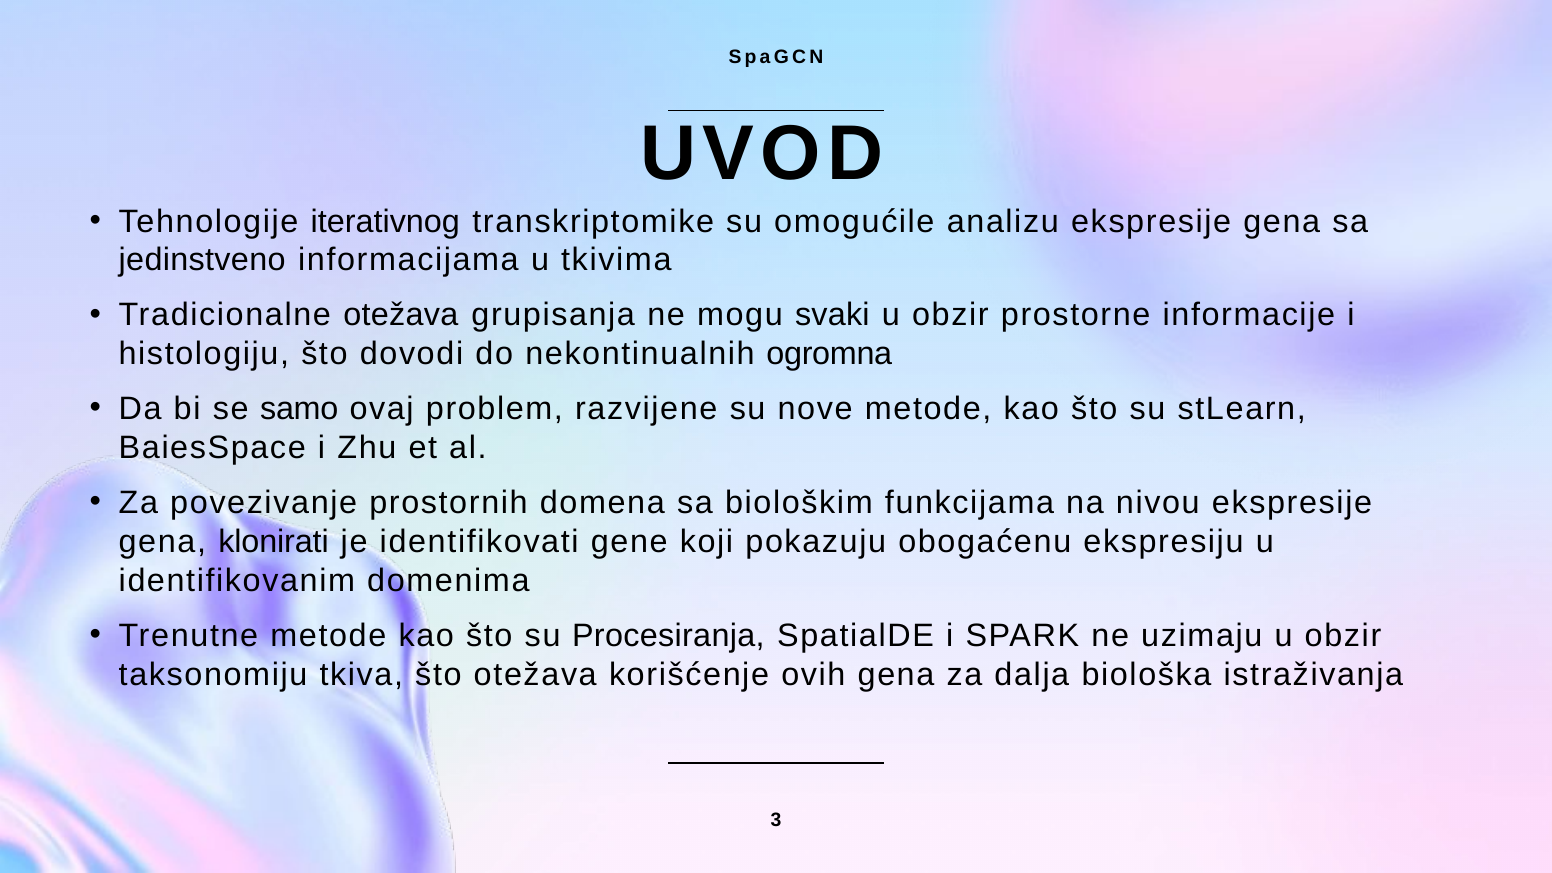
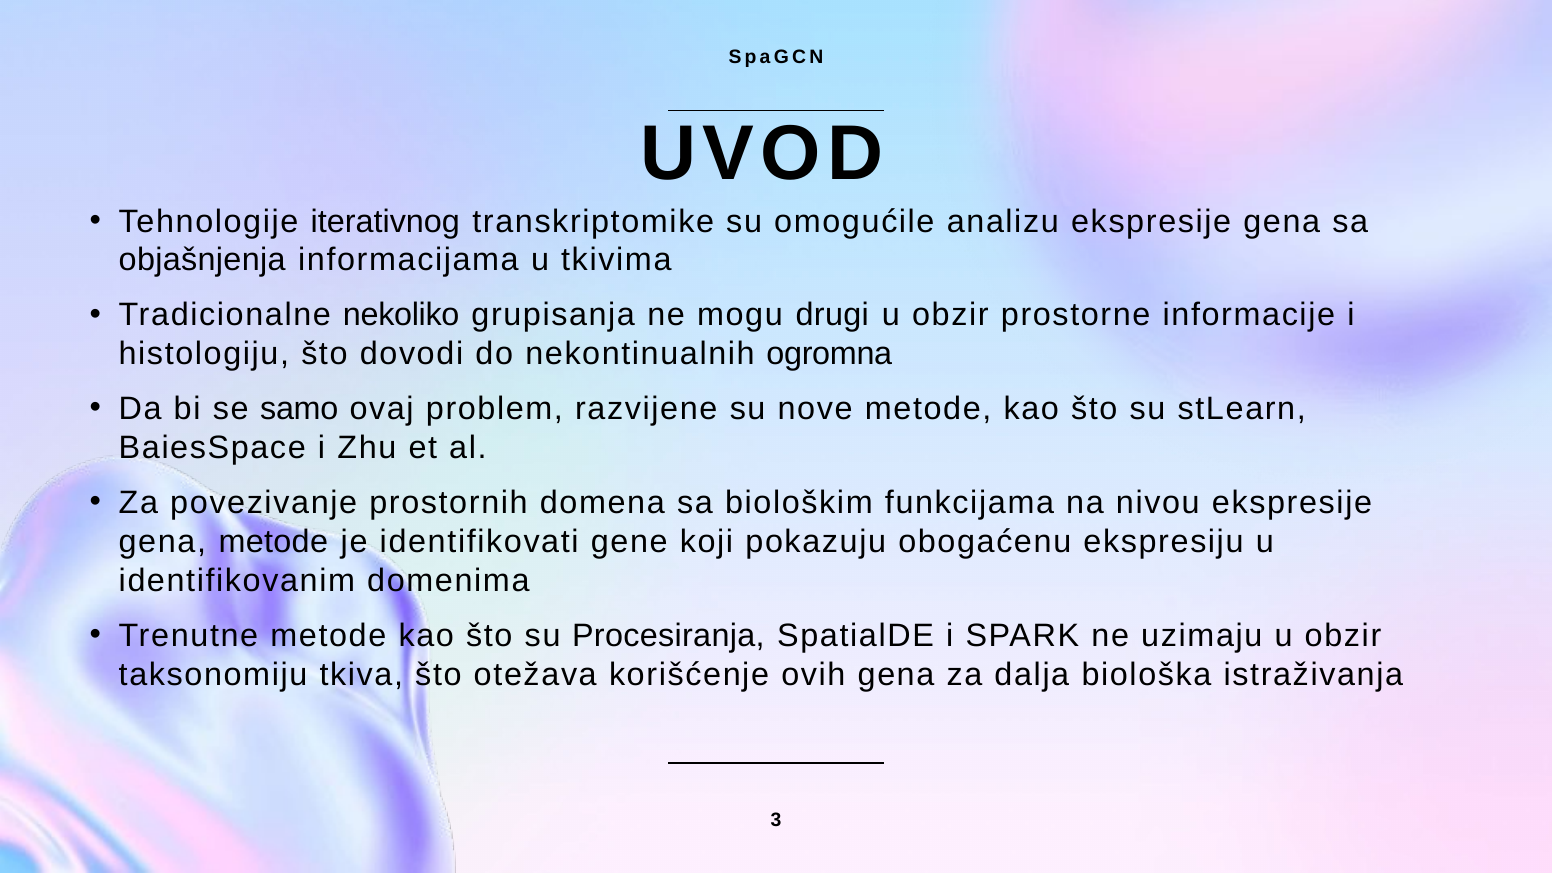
jedinstveno: jedinstveno -> objašnjenja
Tradicionalne otežava: otežava -> nekoliko
svaki: svaki -> drugi
gena klonirati: klonirati -> metode
